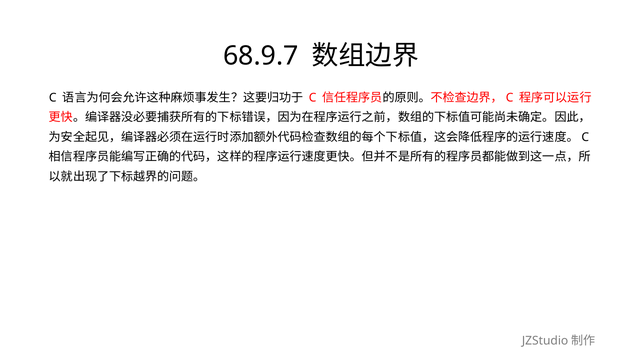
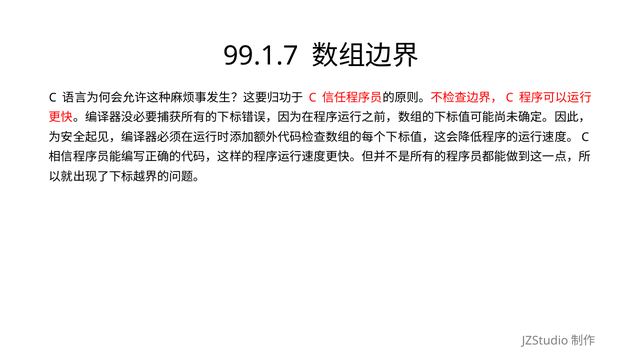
68.9.7: 68.9.7 -> 99.1.7
